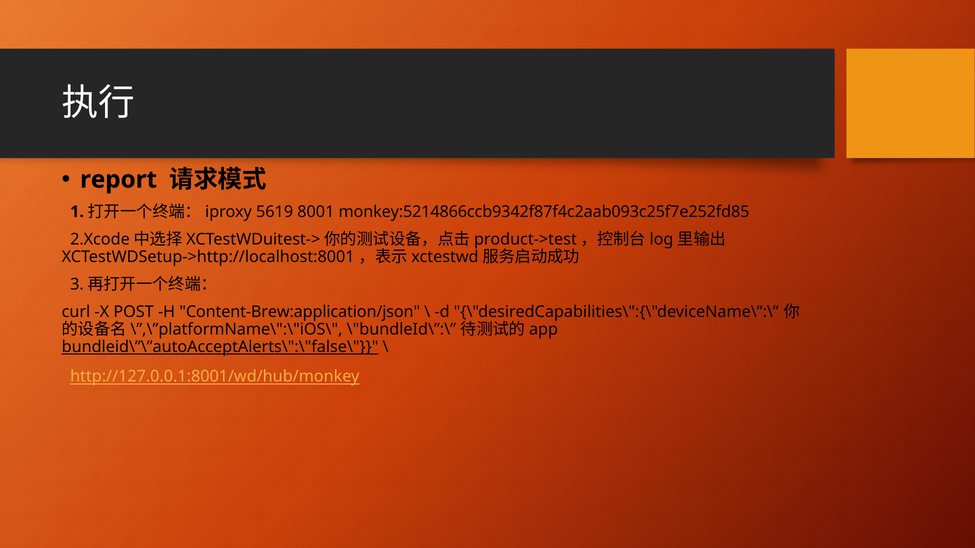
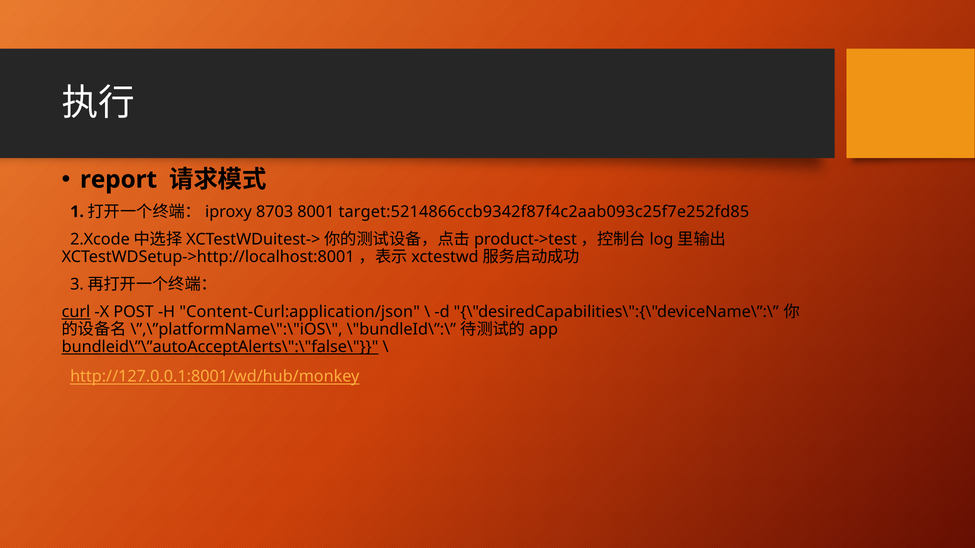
5619: 5619 -> 8703
monkey:5214866ccb9342f87f4c2aab093c25f7e252fd85: monkey:5214866ccb9342f87f4c2aab093c25f7e252fd85 -> target:5214866ccb9342f87f4c2aab093c25f7e252fd85
curl underline: none -> present
Content-Brew:application/json: Content-Brew:application/json -> Content-Curl:application/json
